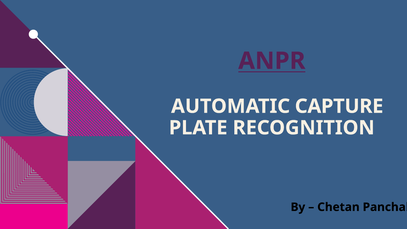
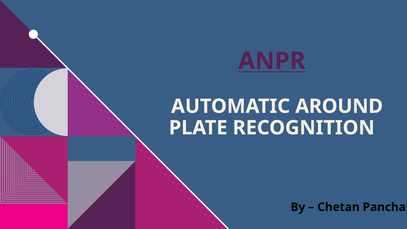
CAPTURE: CAPTURE -> AROUND
